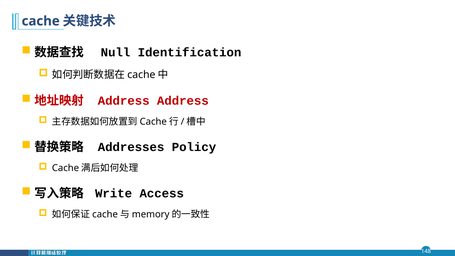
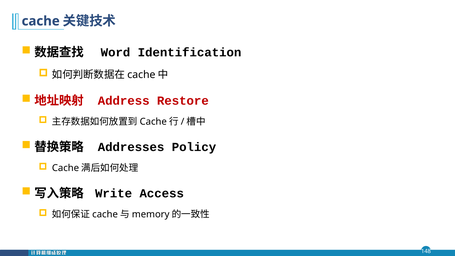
Null: Null -> Word
Address Address: Address -> Restore
